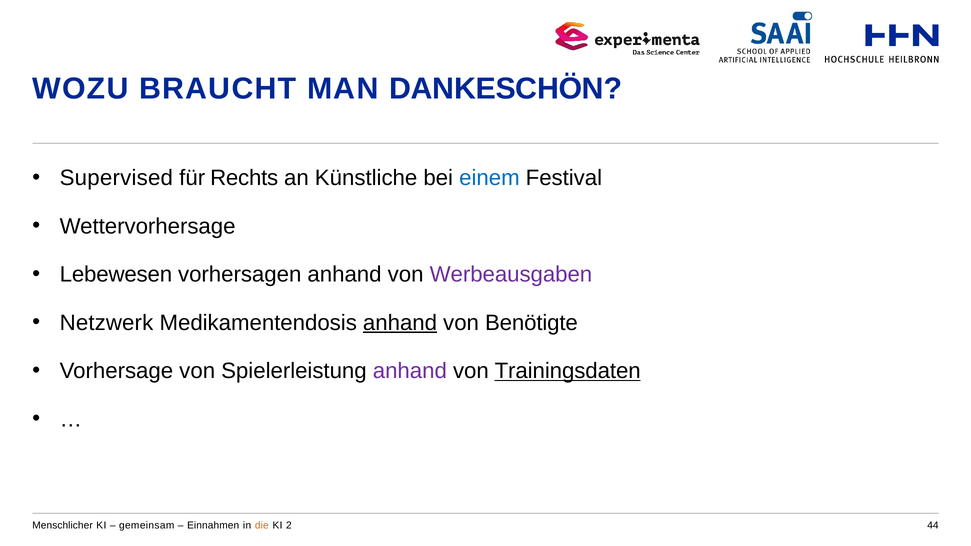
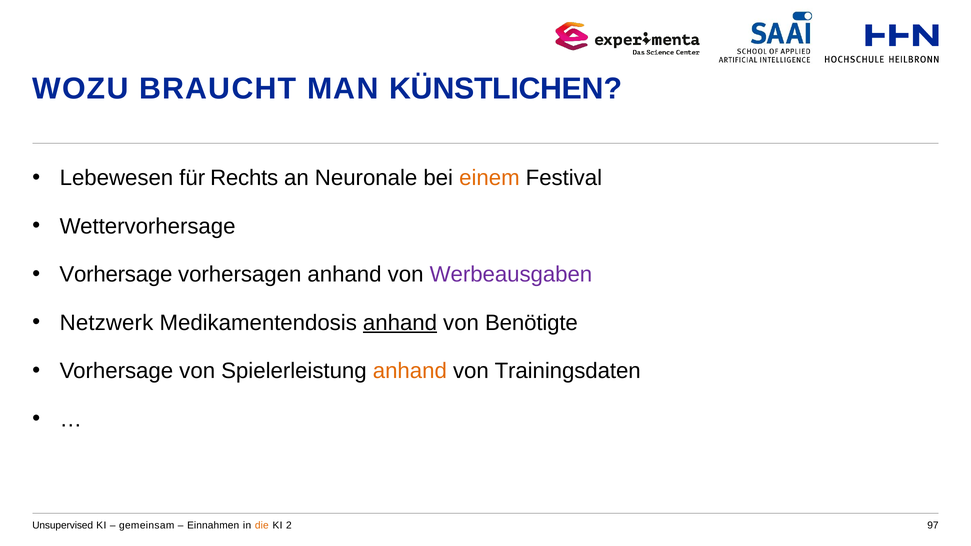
DANKESCHÖN: DANKESCHÖN -> KÜNSTLICHEN
Supervised: Supervised -> Lebewesen
Künstliche: Künstliche -> Neuronale
einem colour: blue -> orange
Lebewesen at (116, 275): Lebewesen -> Vorhersage
anhand at (410, 371) colour: purple -> orange
Trainingsdaten underline: present -> none
Menschlicher: Menschlicher -> Unsupervised
44: 44 -> 97
